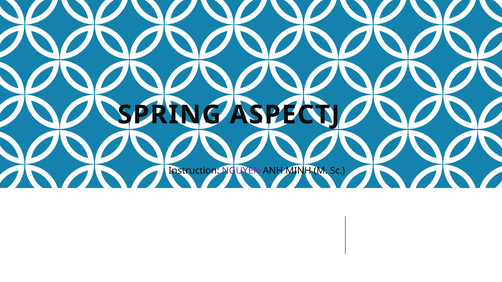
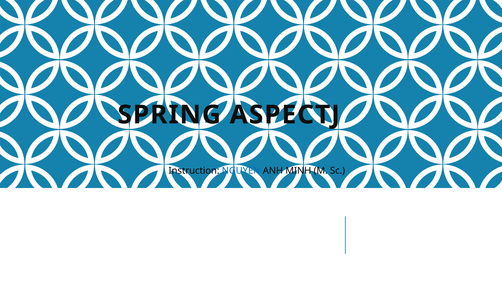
NGUYEN colour: purple -> blue
